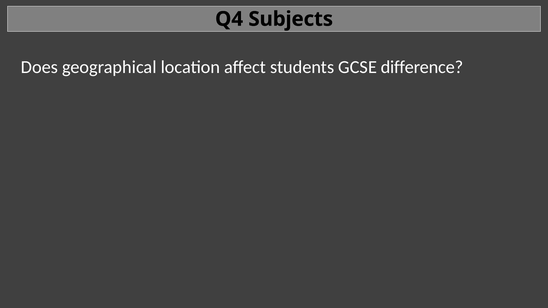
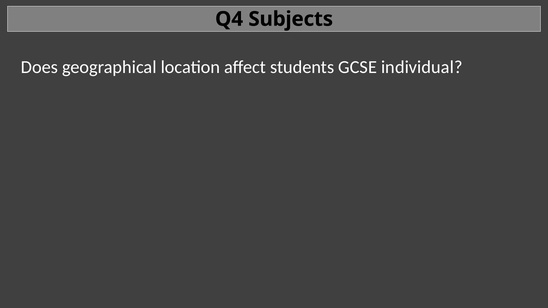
difference: difference -> individual
